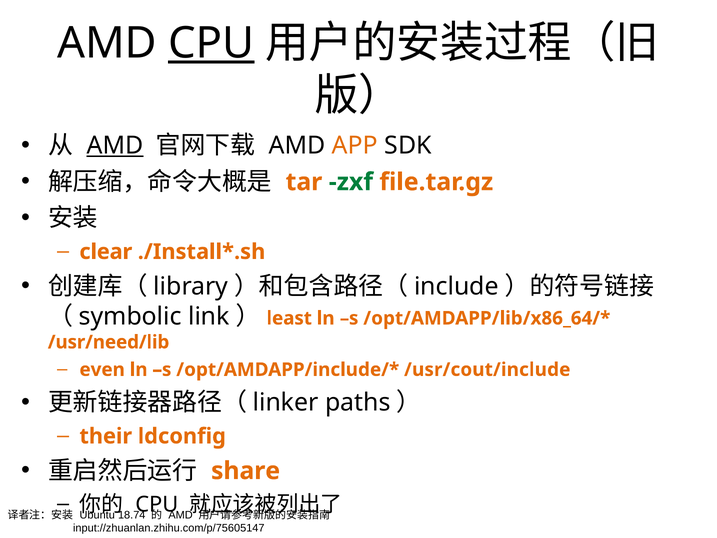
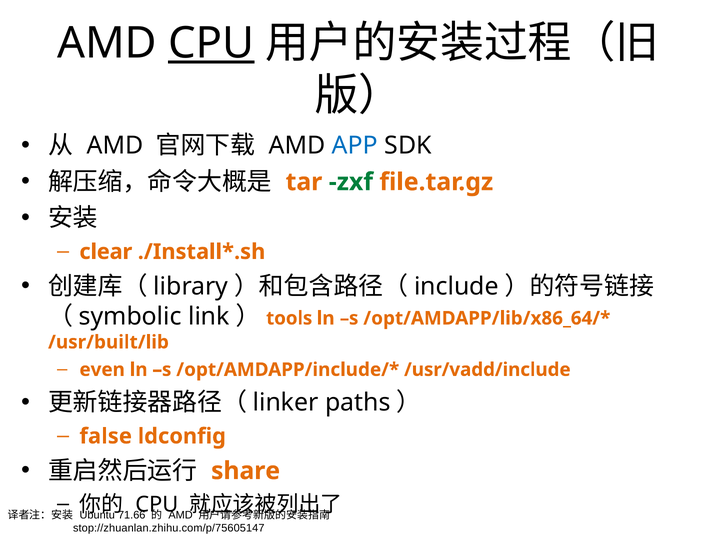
AMD at (115, 146) underline: present -> none
APP colour: orange -> blue
least: least -> tools
/usr/need/lib: /usr/need/lib -> /usr/built/lib
/usr/cout/include: /usr/cout/include -> /usr/vadd/include
their: their -> false
18.74: 18.74 -> 71.66
input://zhuanlan.zhihu.com/p/75605147: input://zhuanlan.zhihu.com/p/75605147 -> stop://zhuanlan.zhihu.com/p/75605147
